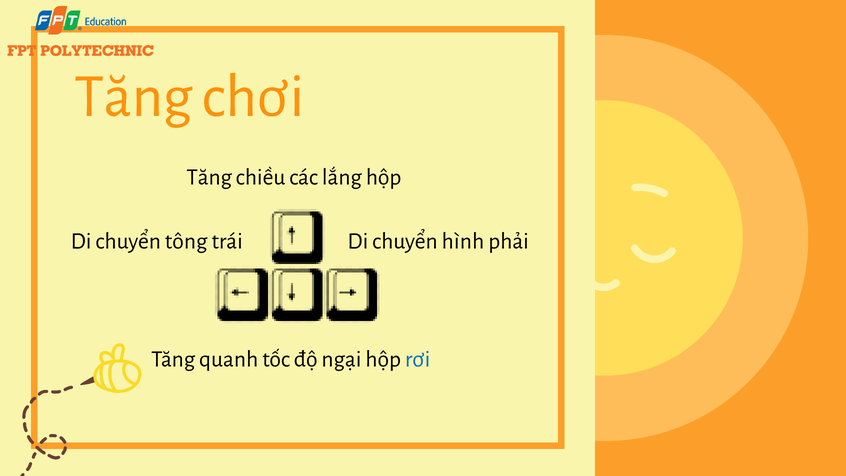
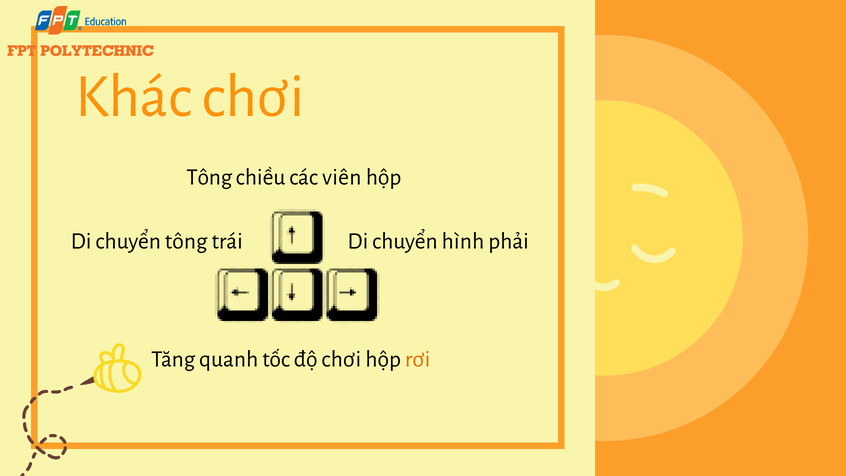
Tăng at (133, 96): Tăng -> Khác
Tăng at (209, 177): Tăng -> Tông
lắng: lắng -> viên
độ ngại: ngại -> chơi
rơi colour: blue -> orange
